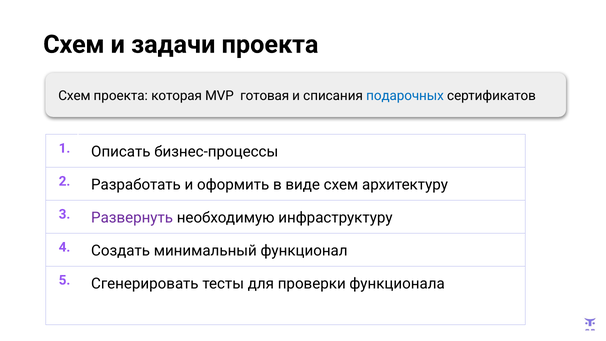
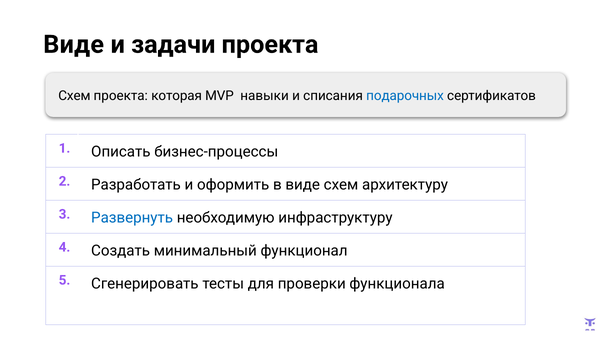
Схем at (74, 44): Схем -> Виде
готовая: готовая -> навыки
Развернуть colour: purple -> blue
